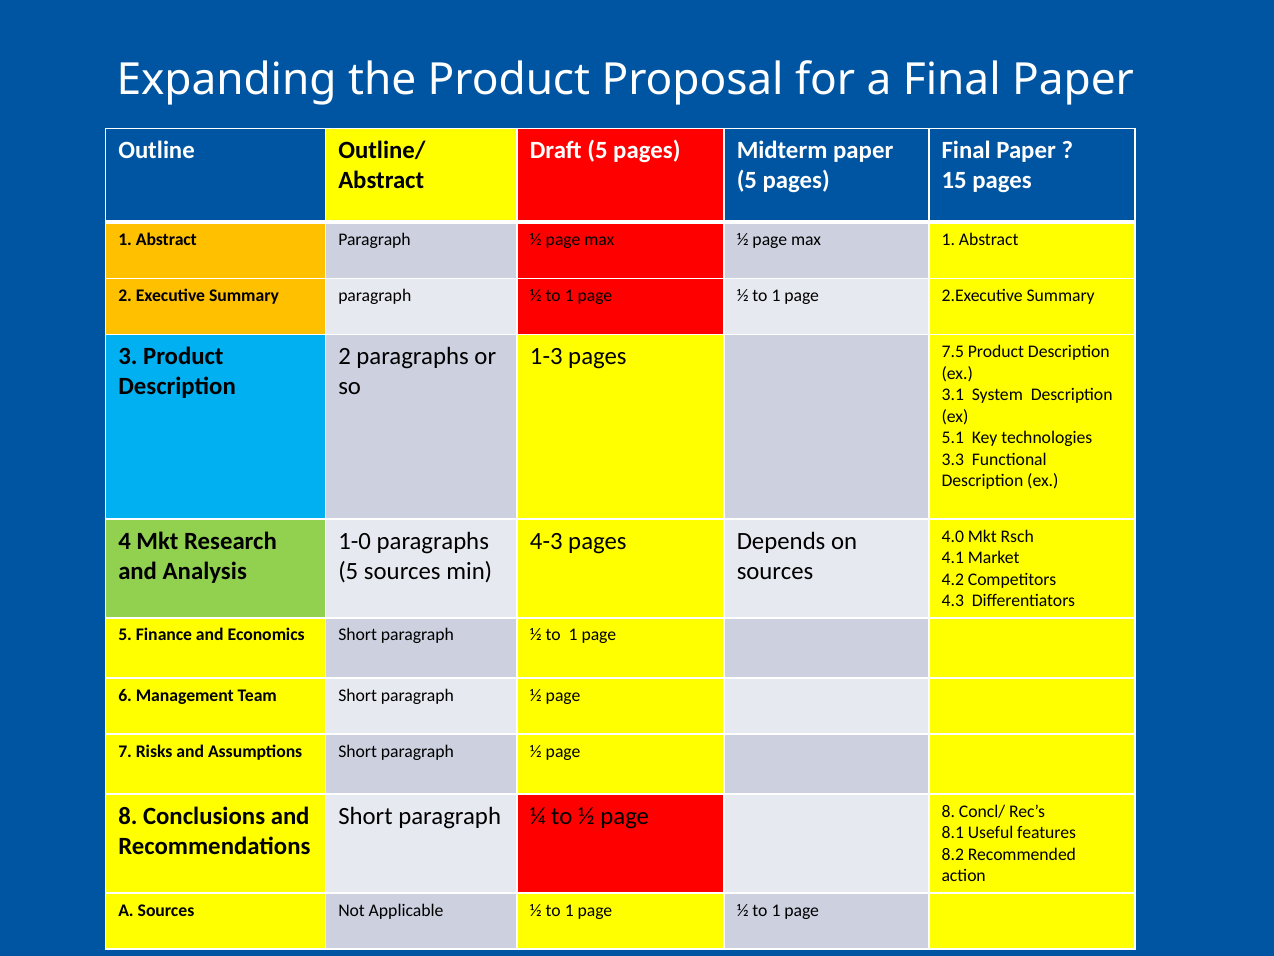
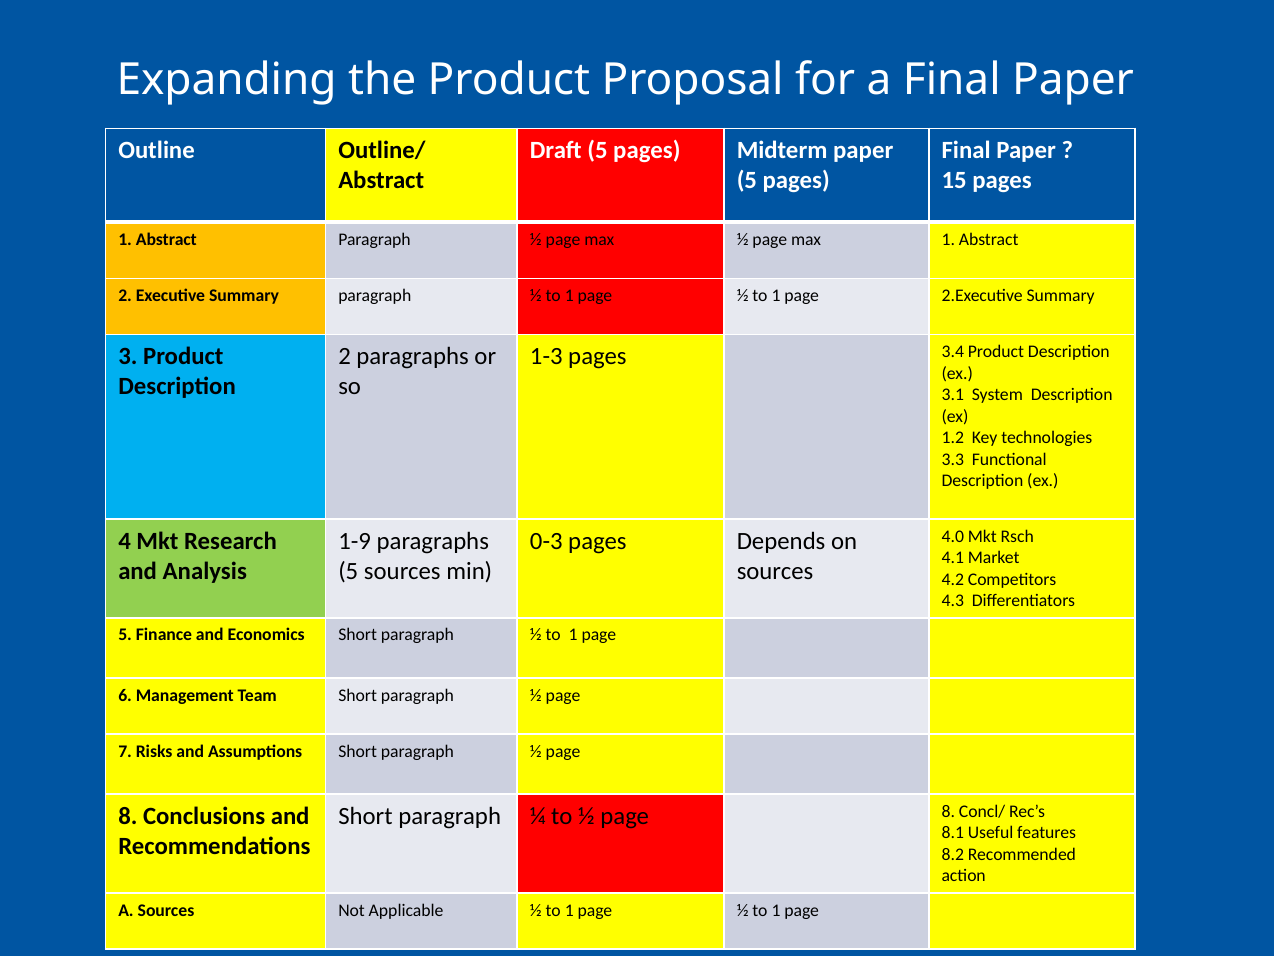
7.5: 7.5 -> 3.4
5.1: 5.1 -> 1.2
1-0: 1-0 -> 1-9
4-3: 4-3 -> 0-3
